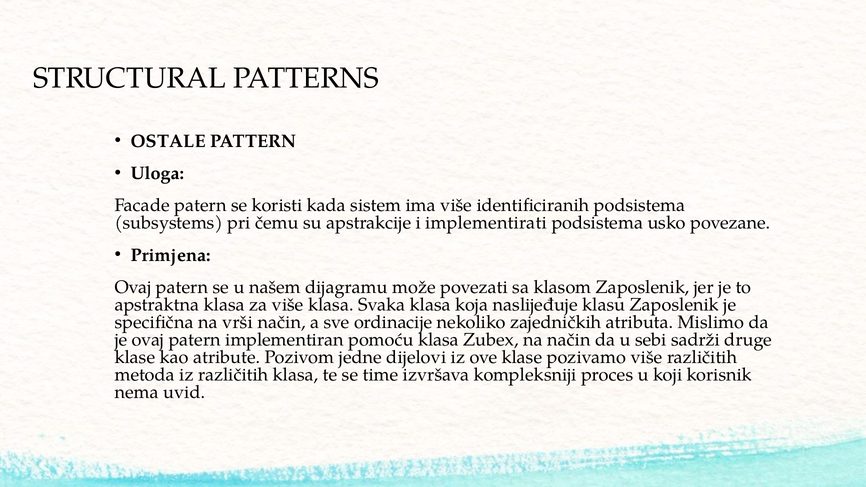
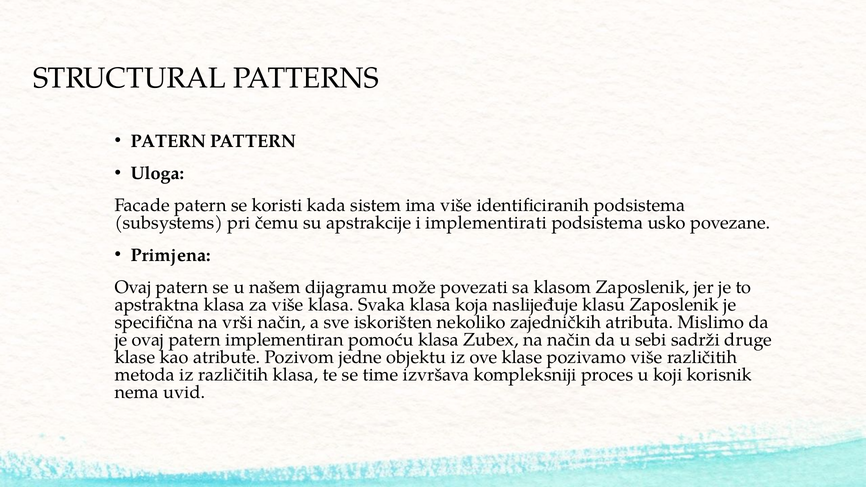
OSTALE at (168, 141): OSTALE -> PATERN
ordinacije: ordinacije -> iskorišten
dijelovi: dijelovi -> objektu
